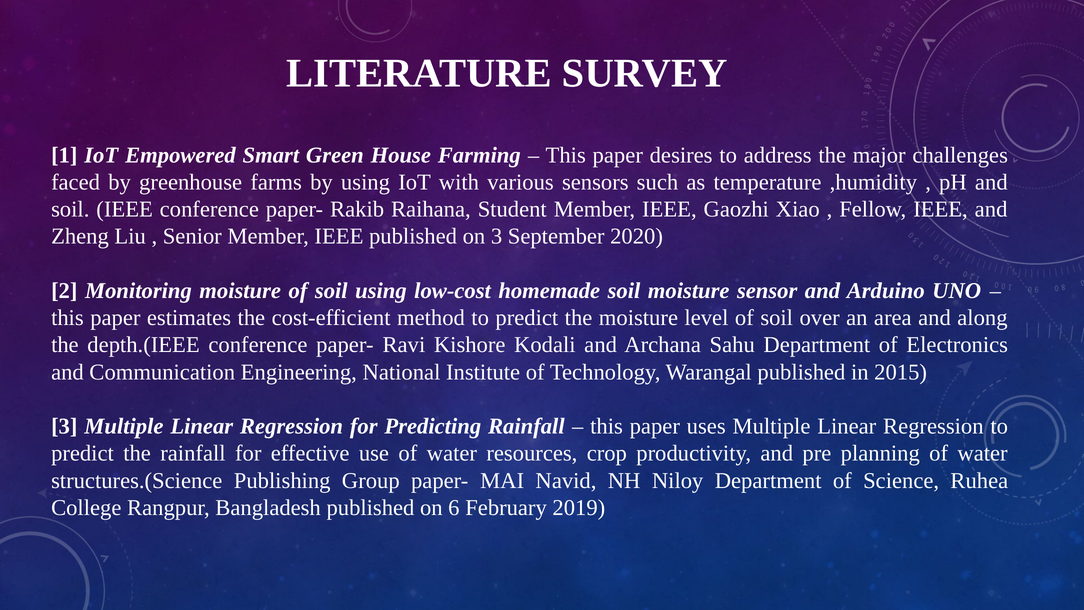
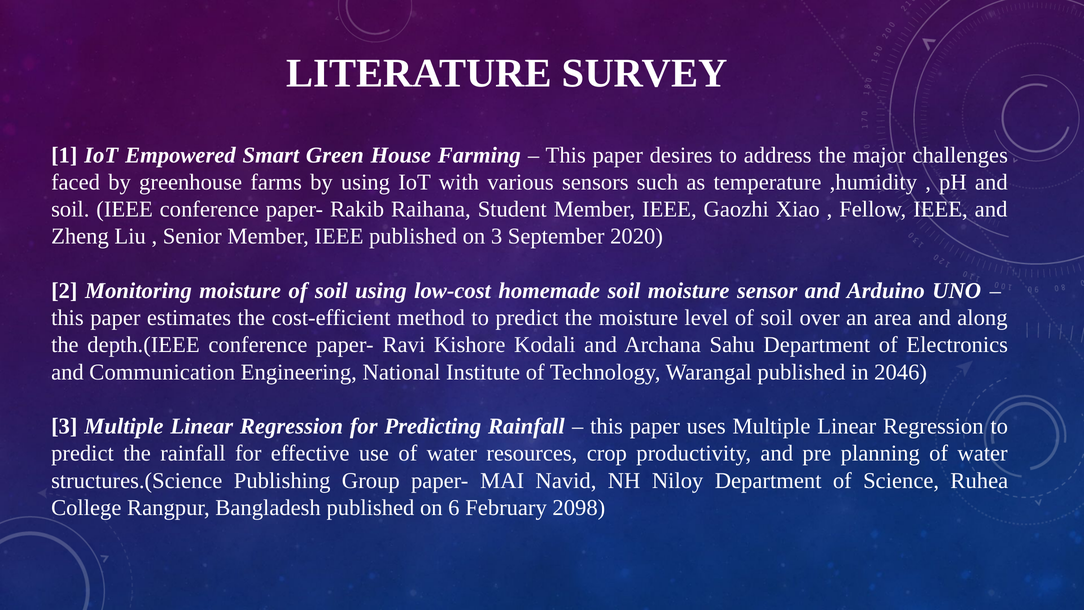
2015: 2015 -> 2046
2019: 2019 -> 2098
